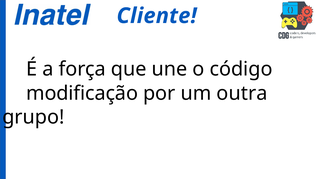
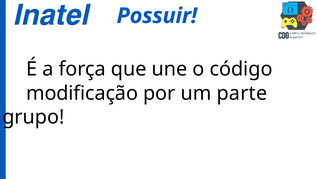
Cliente: Cliente -> Possuir
outra: outra -> parte
